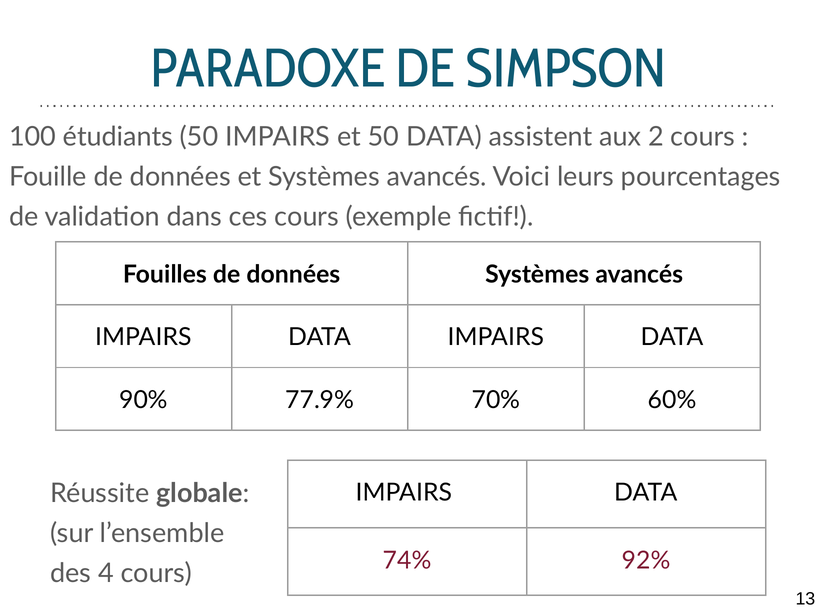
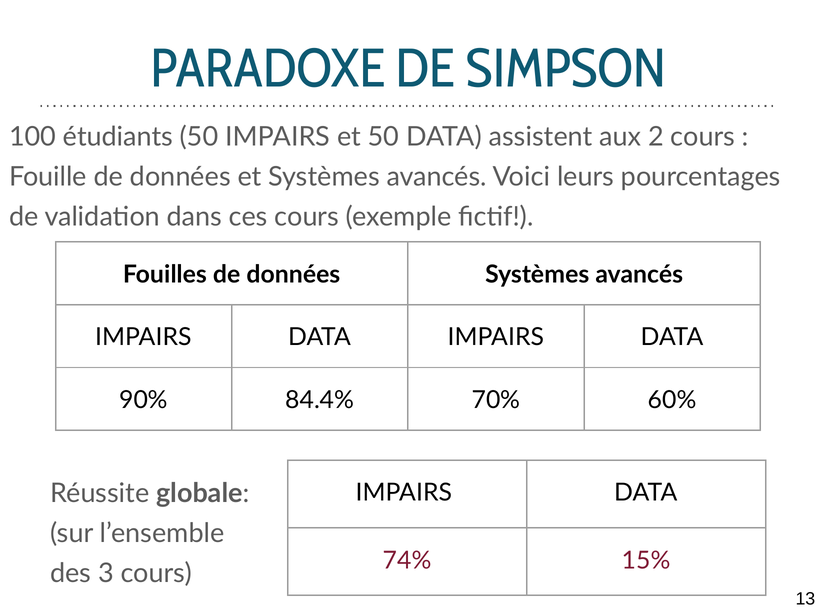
77.9%: 77.9% -> 84.4%
92%: 92% -> 15%
4: 4 -> 3
